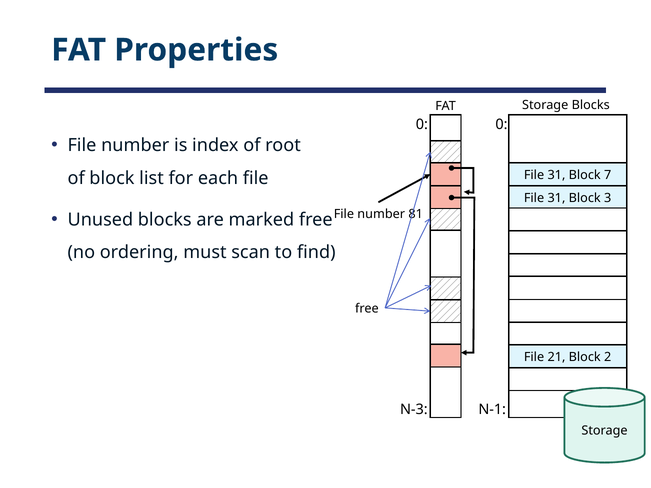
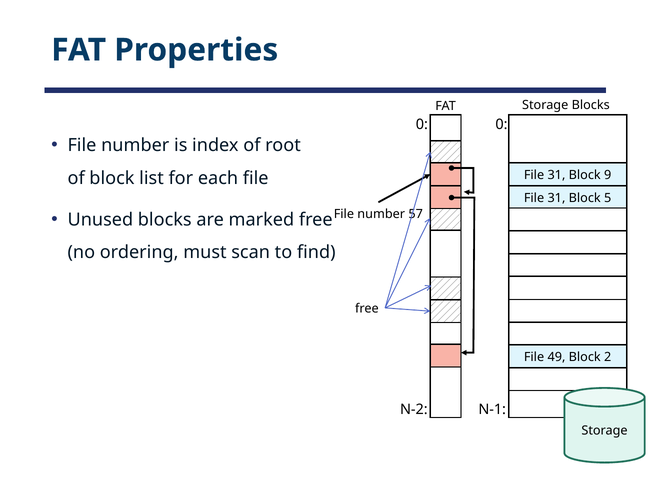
7: 7 -> 9
3: 3 -> 5
81: 81 -> 57
21: 21 -> 49
N-3: N-3 -> N-2
